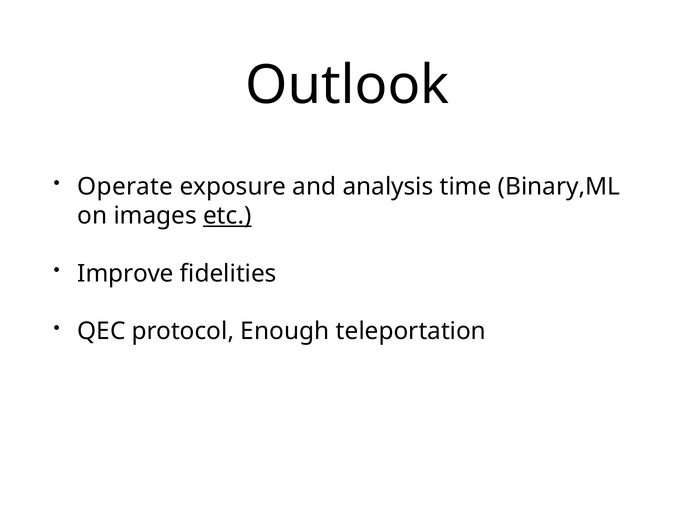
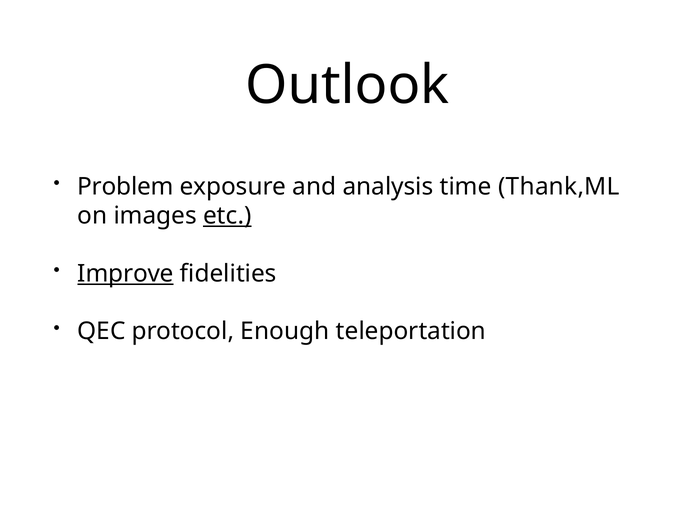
Operate: Operate -> Problem
Binary,ML: Binary,ML -> Thank,ML
Improve underline: none -> present
